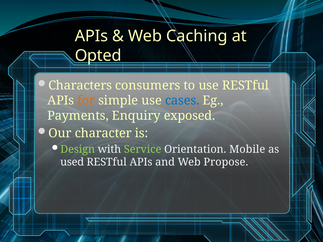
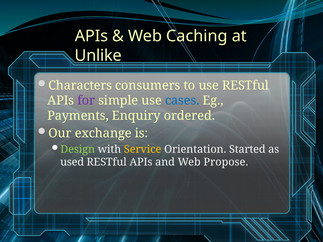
Opted: Opted -> Unlike
for colour: orange -> purple
exposed: exposed -> ordered
character: character -> exchange
Service colour: light green -> yellow
Mobile: Mobile -> Started
